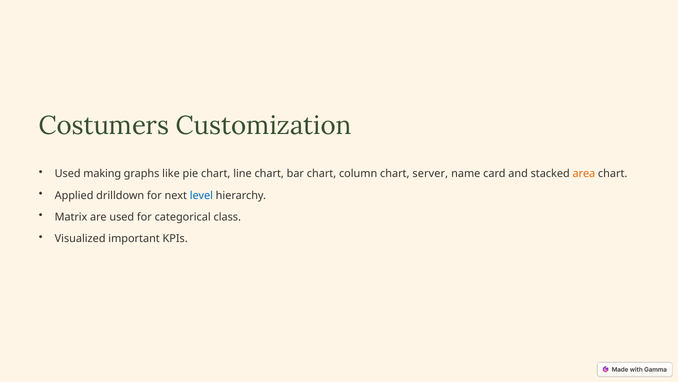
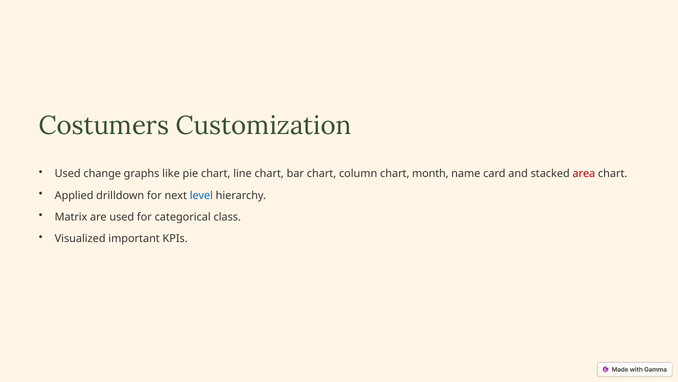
making: making -> change
server: server -> month
area colour: orange -> red
